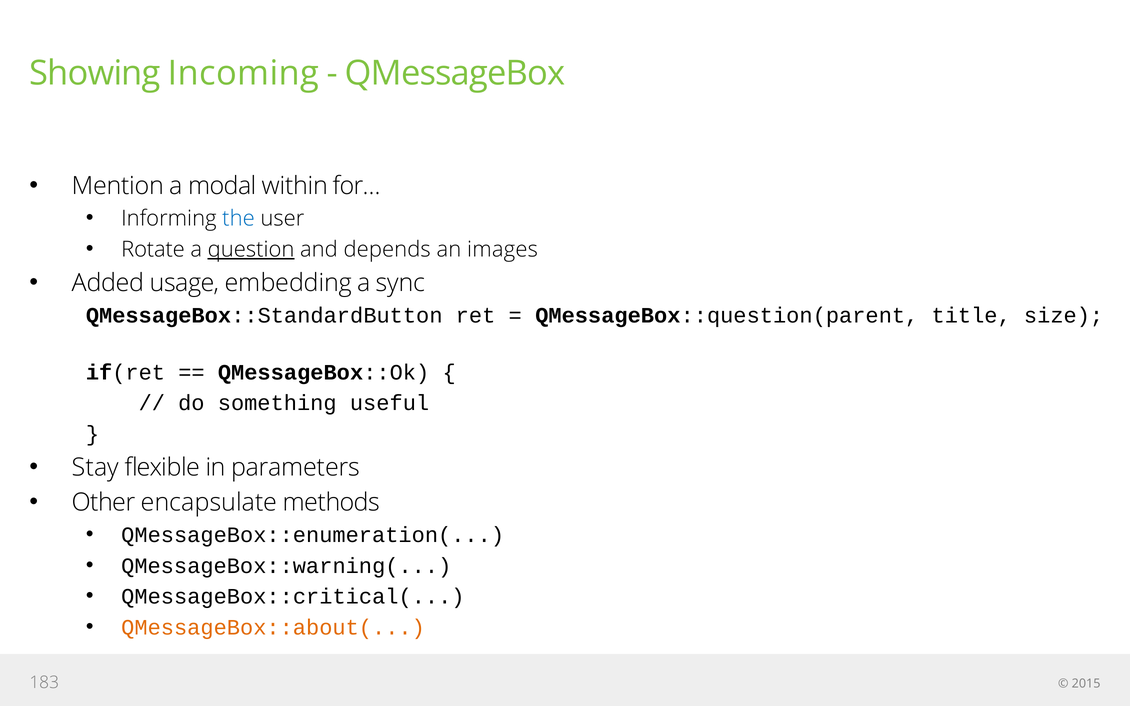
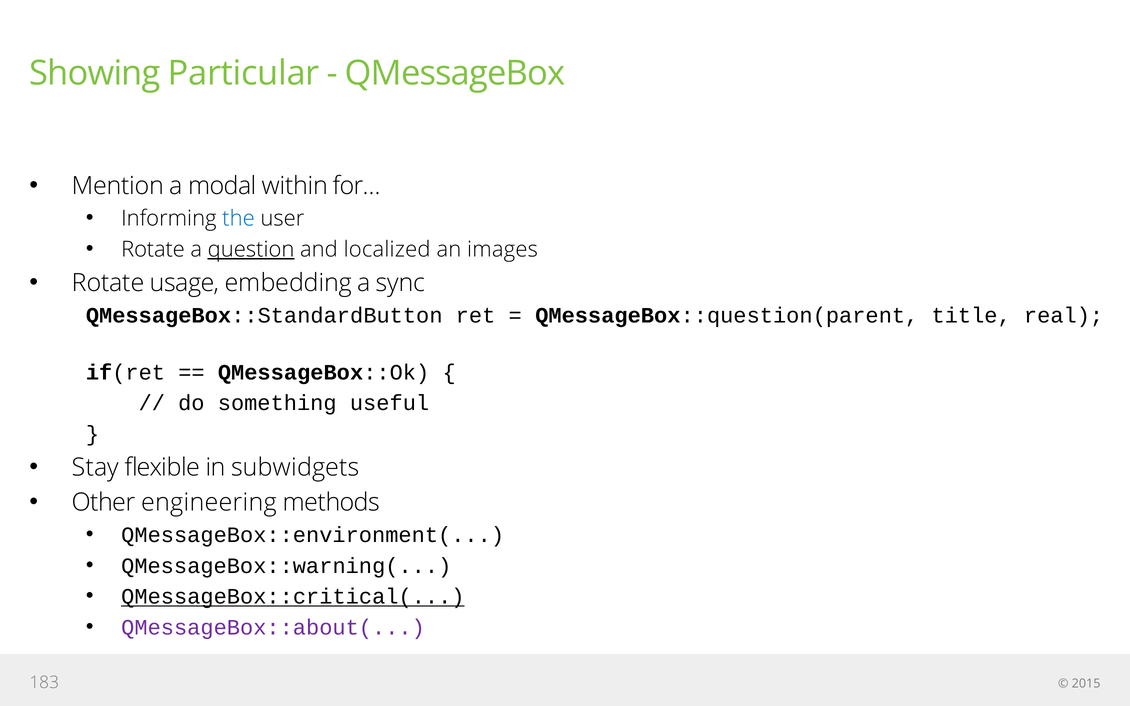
Incoming: Incoming -> Particular
depends: depends -> localized
Added at (108, 283): Added -> Rotate
size: size -> real
parameters: parameters -> subwidgets
encapsulate: encapsulate -> engineering
QMessageBox::enumeration(: QMessageBox::enumeration( -> QMessageBox::environment(
QMessageBox::critical( underline: none -> present
QMessageBox::about( colour: orange -> purple
